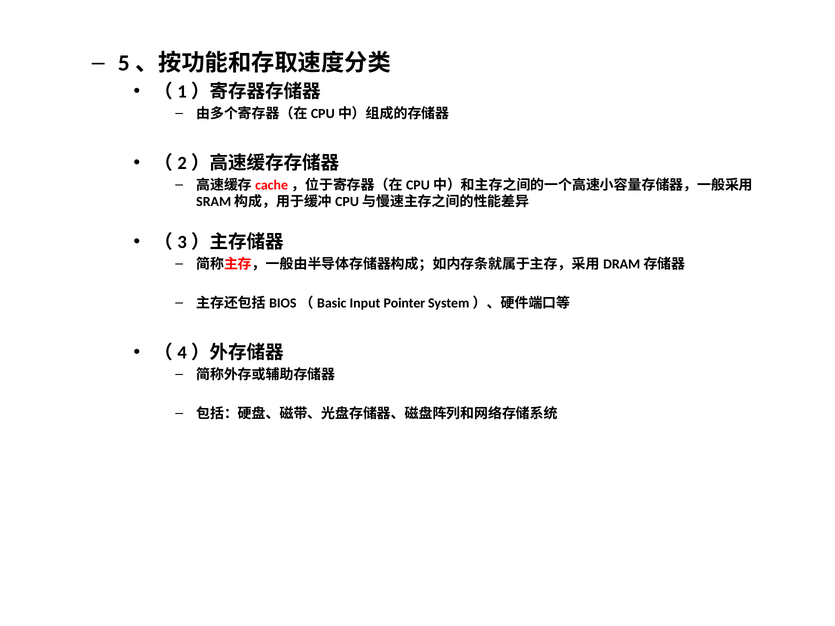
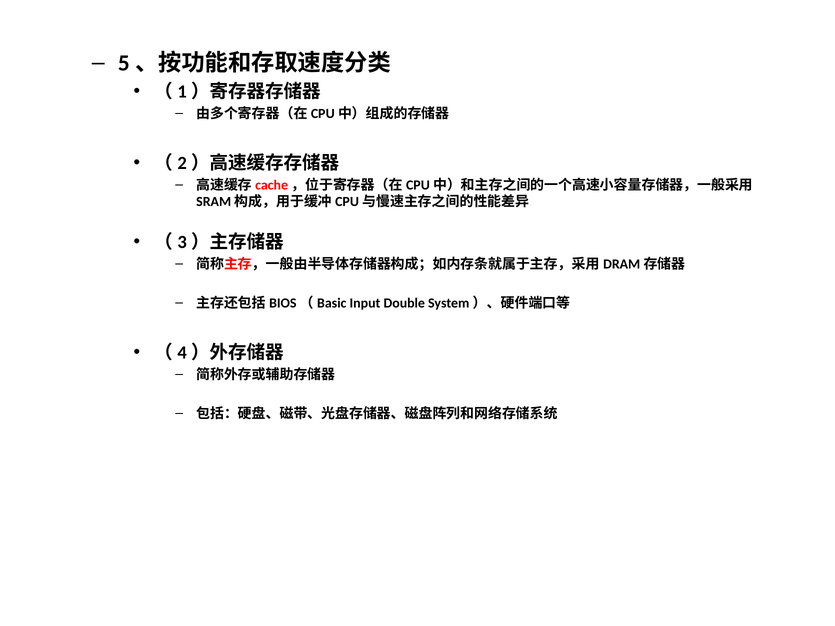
Pointer: Pointer -> Double
